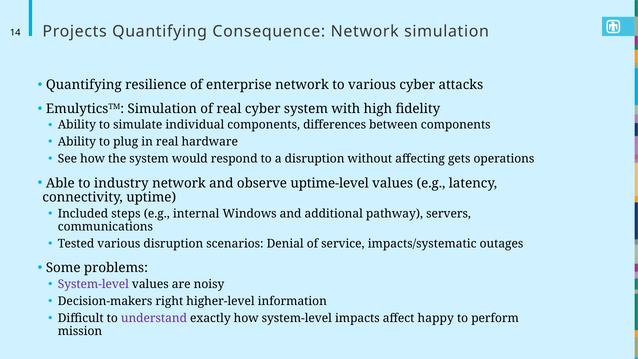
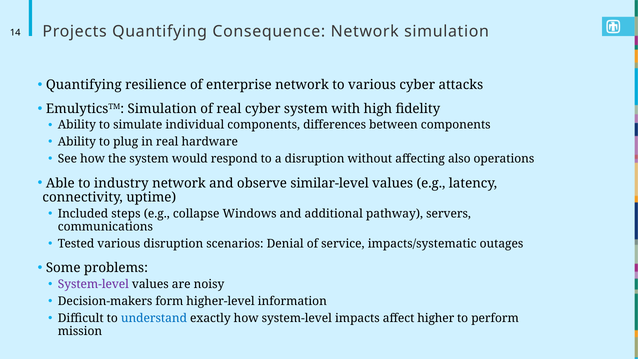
gets: gets -> also
uptime-level: uptime-level -> similar-level
internal: internal -> collapse
right: right -> form
understand colour: purple -> blue
happy: happy -> higher
